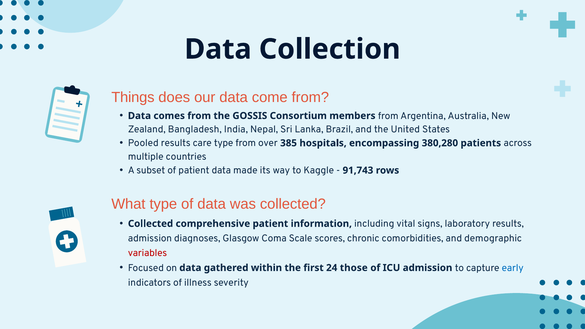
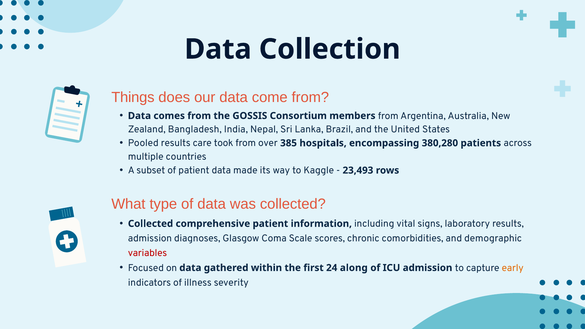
care type: type -> took
91,743: 91,743 -> 23,493
those: those -> along
early colour: blue -> orange
